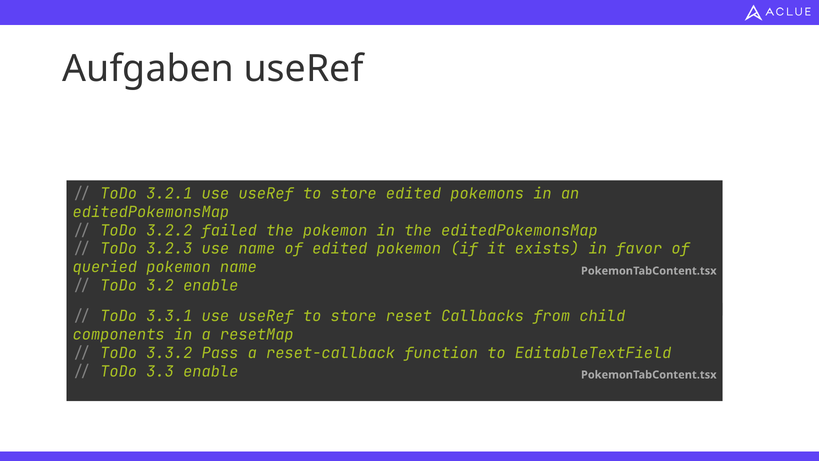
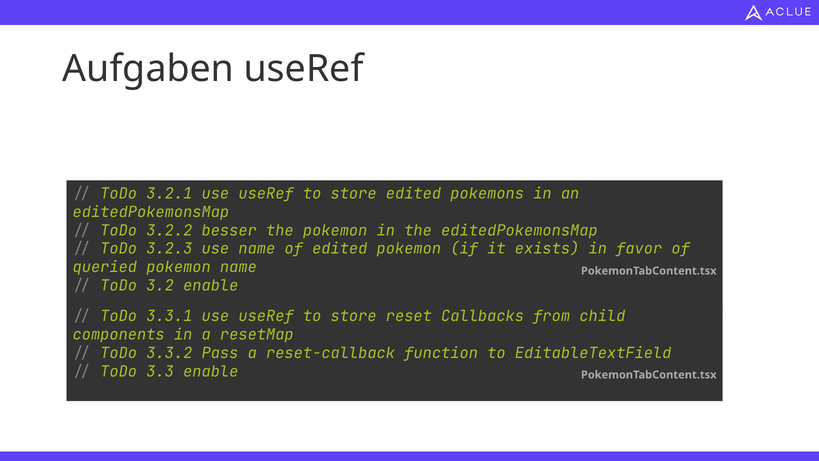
failed: failed -> besser
